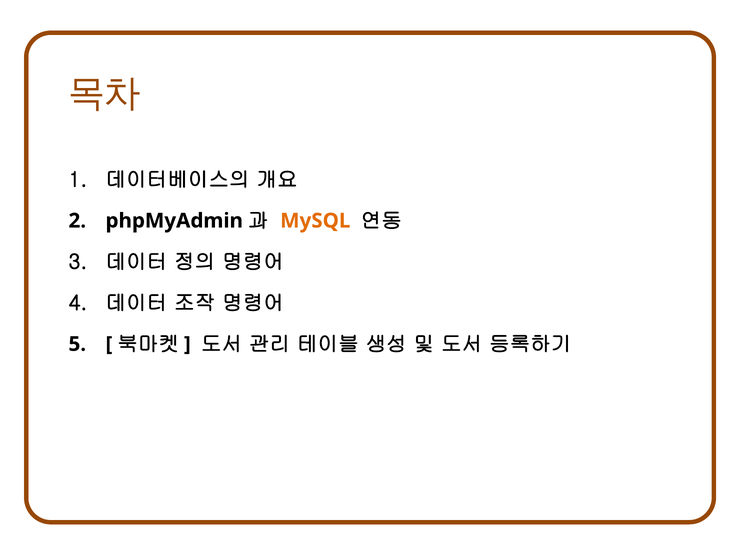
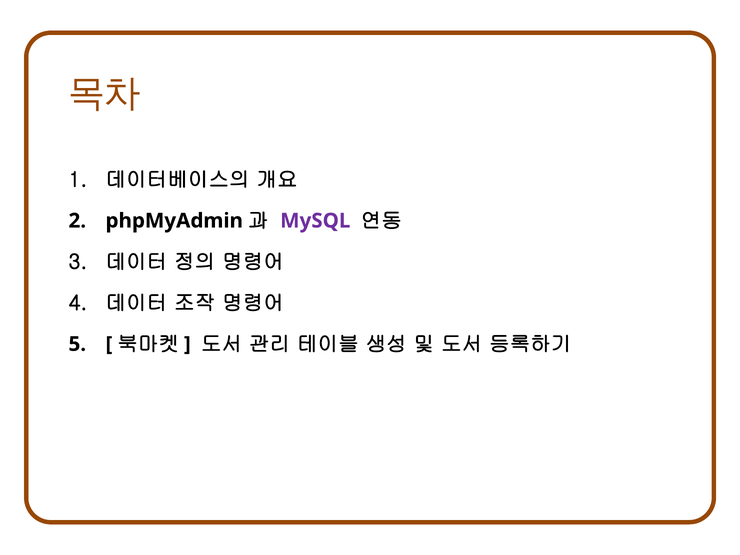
MySQL colour: orange -> purple
